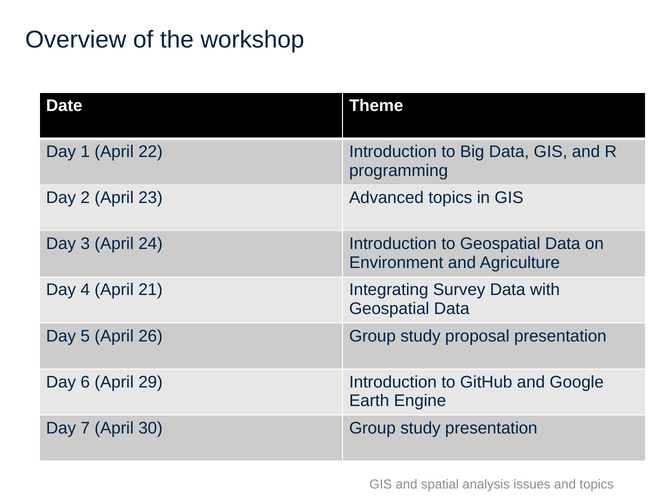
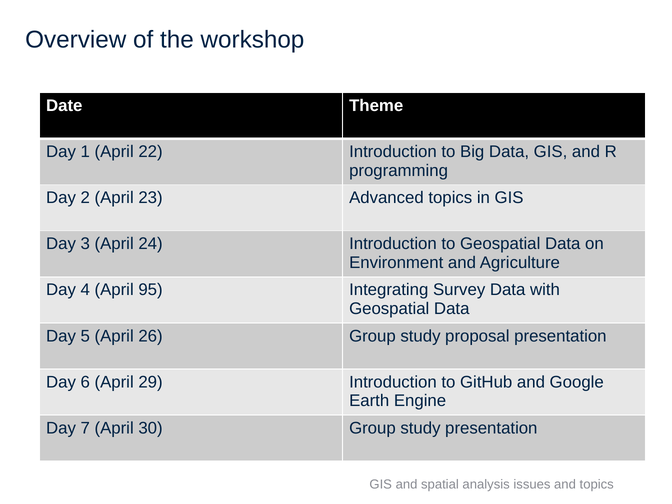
21: 21 -> 95
